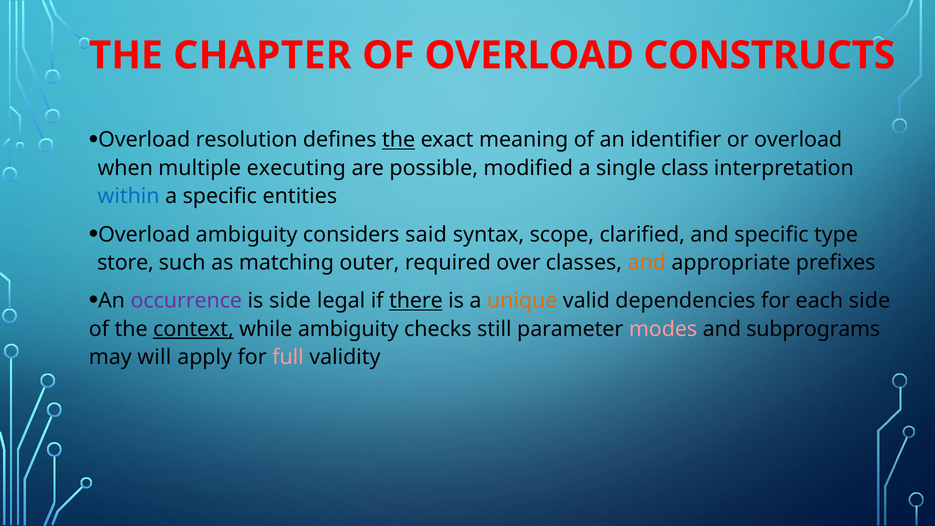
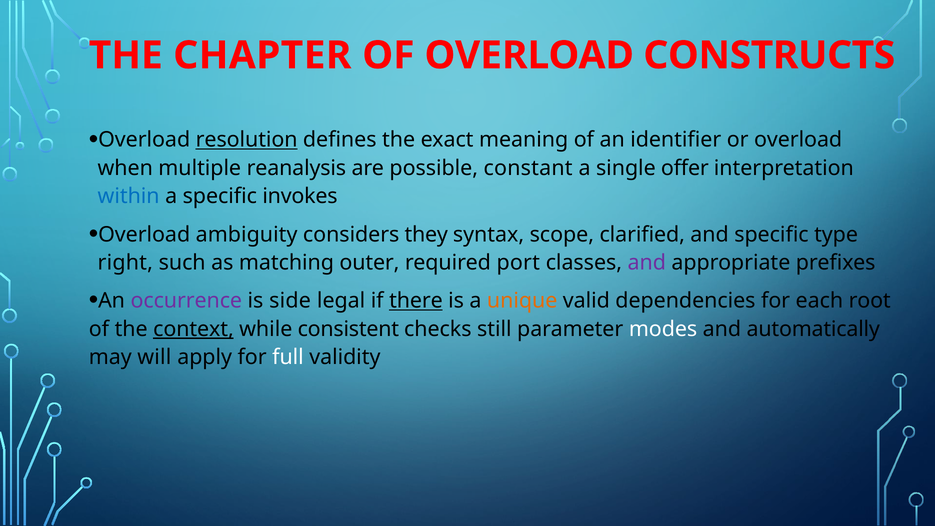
resolution underline: none -> present
the at (399, 140) underline: present -> none
executing: executing -> reanalysis
modified: modified -> constant
class: class -> offer
entities: entities -> invokes
said: said -> they
store: store -> right
over: over -> port
and at (647, 263) colour: orange -> purple
each side: side -> root
while ambiguity: ambiguity -> consistent
modes colour: pink -> white
subprograms: subprograms -> automatically
full colour: pink -> white
